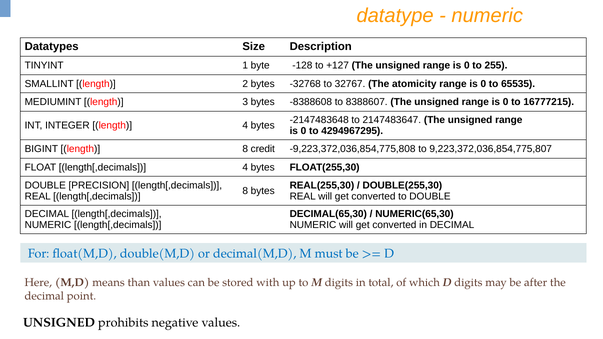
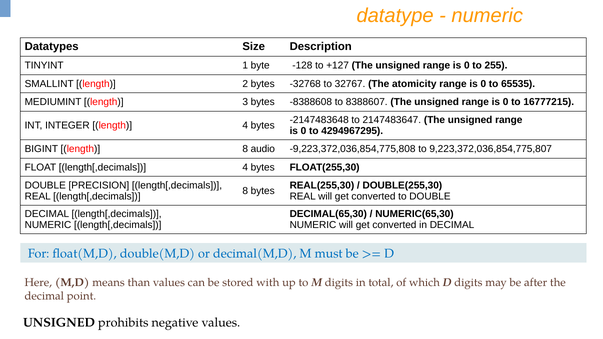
credit: credit -> audio
